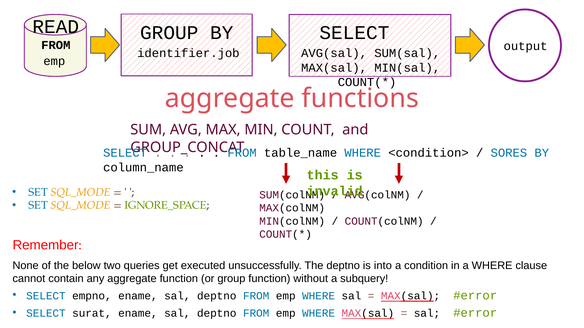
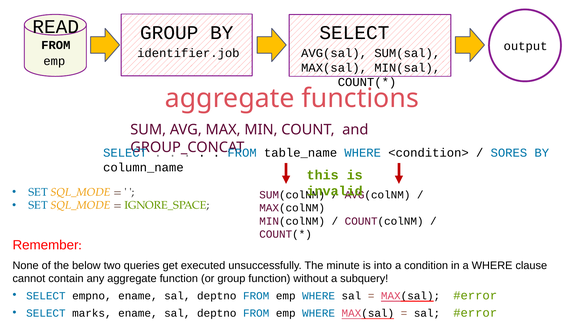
The deptno: deptno -> minute
surat: surat -> marks
